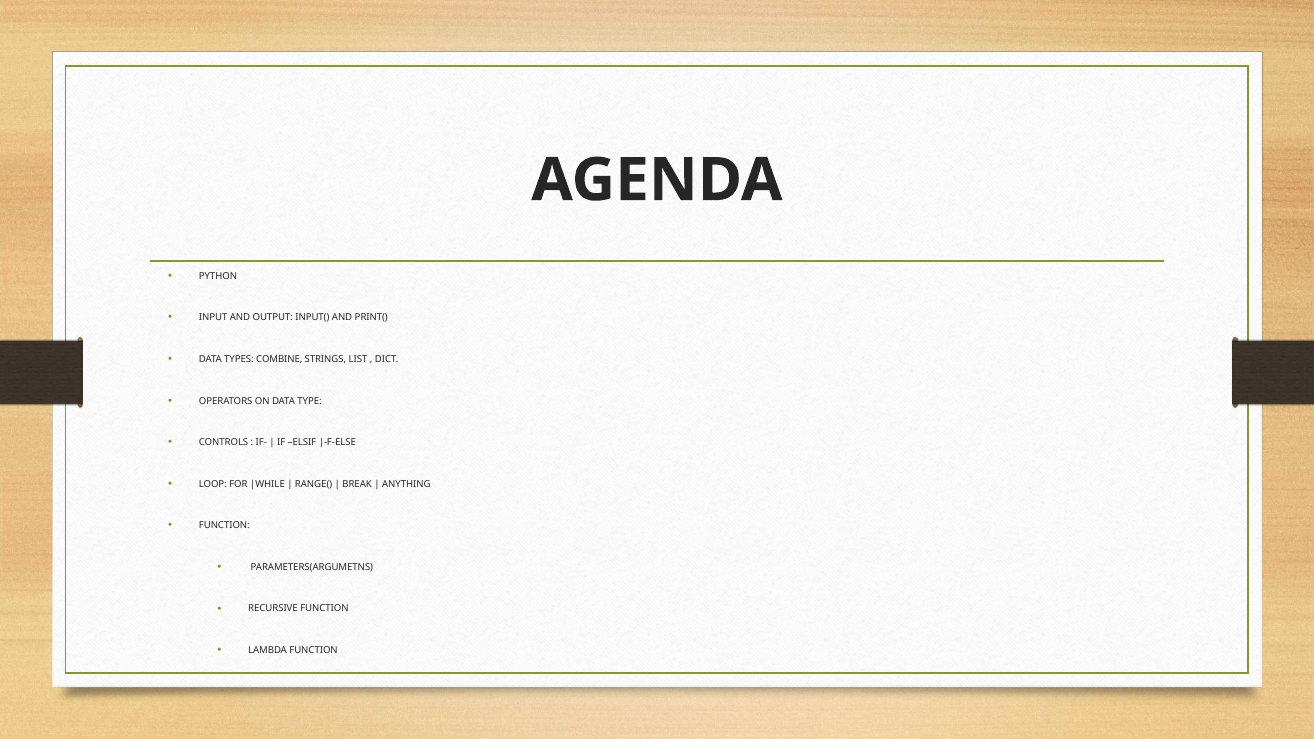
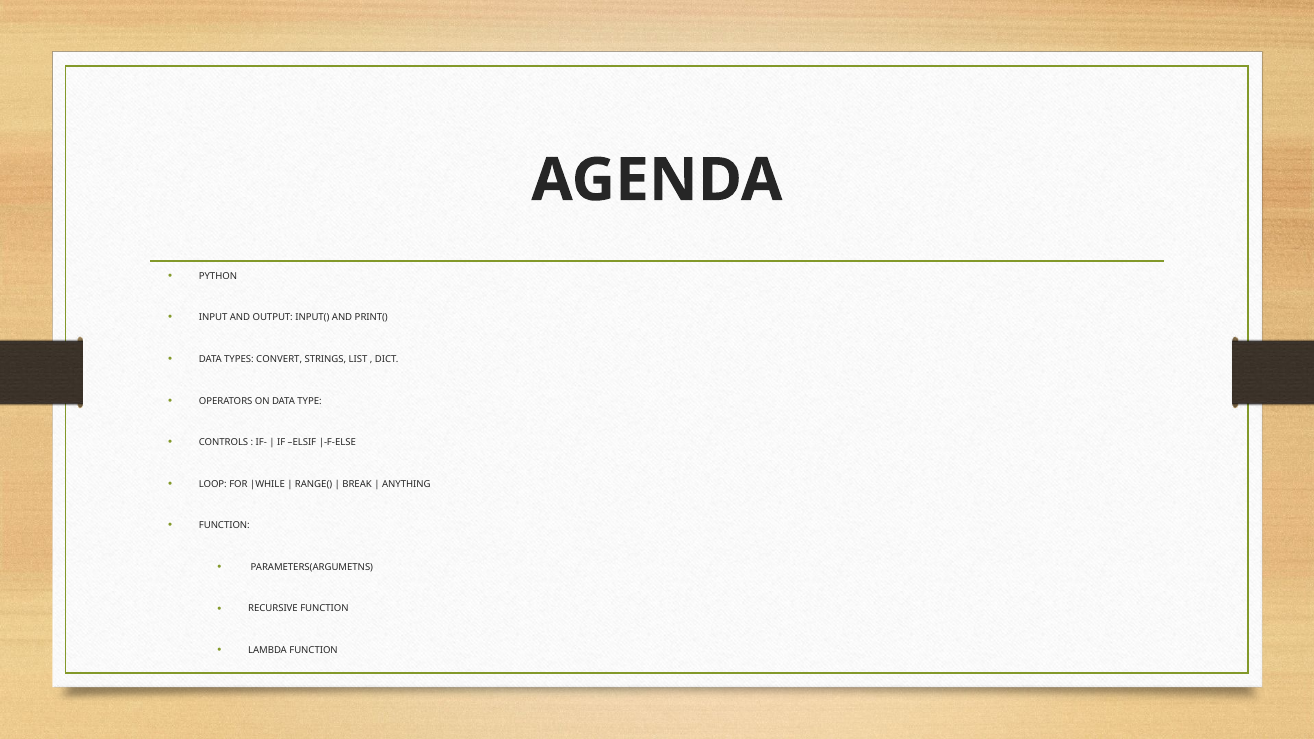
COMBINE: COMBINE -> CONVERT
